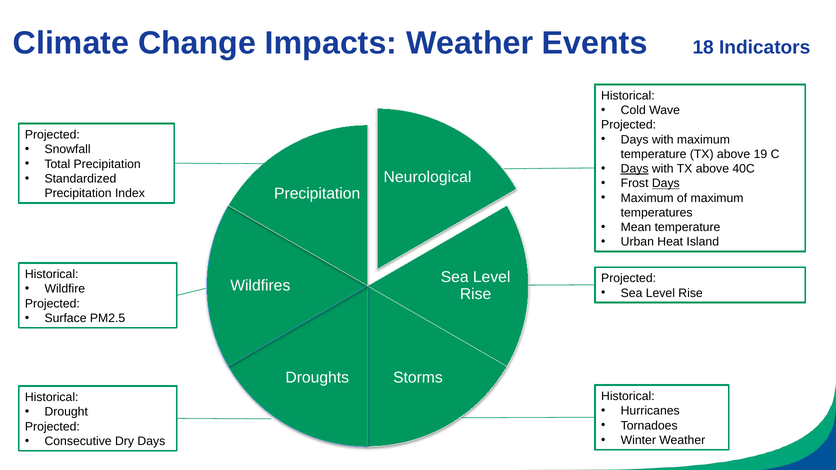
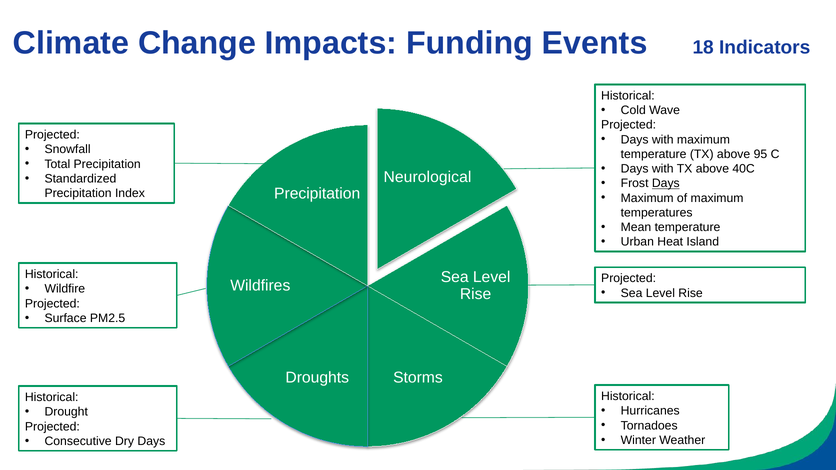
Impacts Weather: Weather -> Funding
19: 19 -> 95
Days at (635, 169) underline: present -> none
